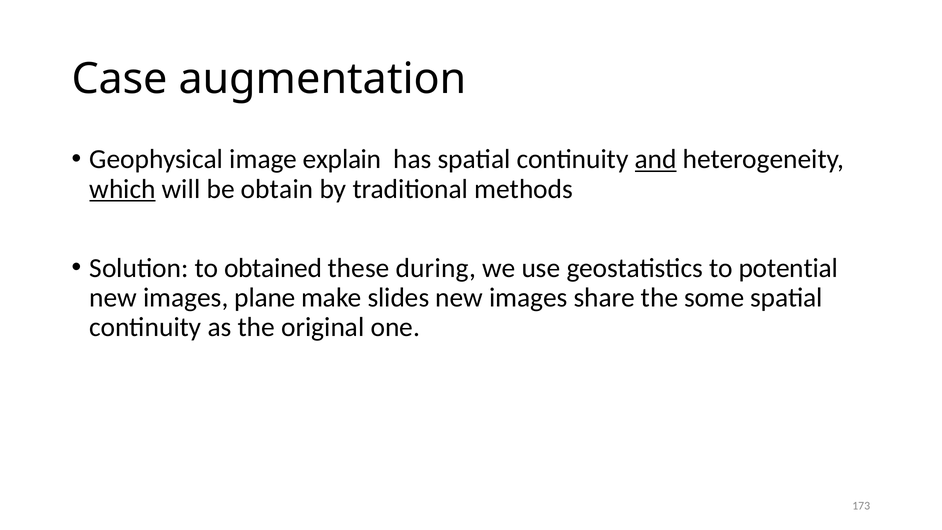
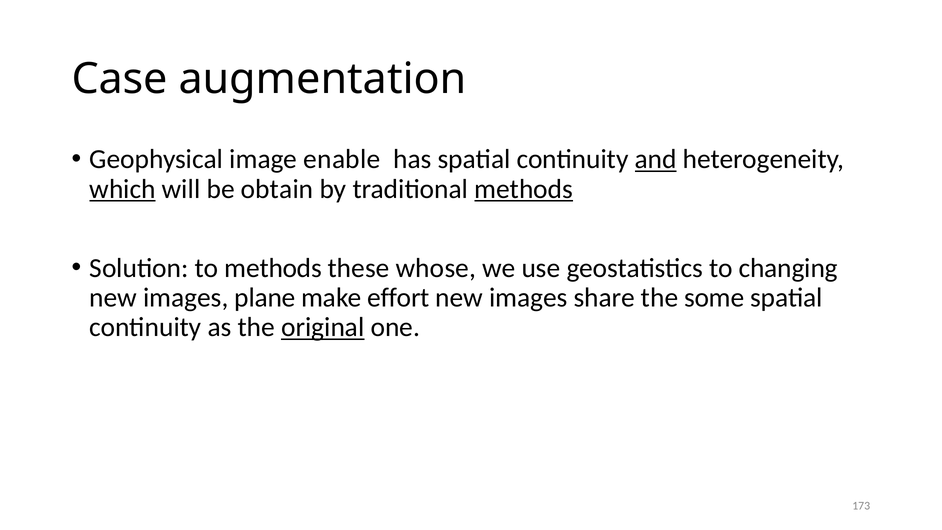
explain: explain -> enable
methods at (524, 189) underline: none -> present
to obtained: obtained -> methods
during: during -> whose
potential: potential -> changing
slides: slides -> effort
original underline: none -> present
